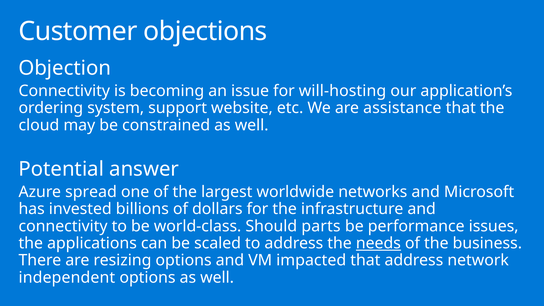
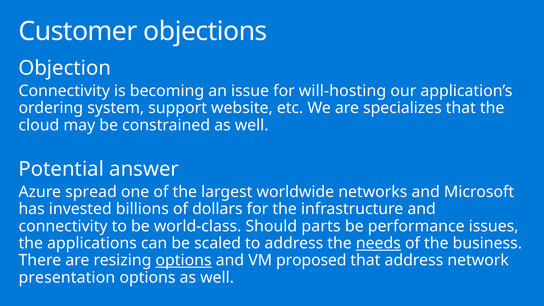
assistance: assistance -> specializes
options at (184, 260) underline: none -> present
impacted: impacted -> proposed
independent: independent -> presentation
